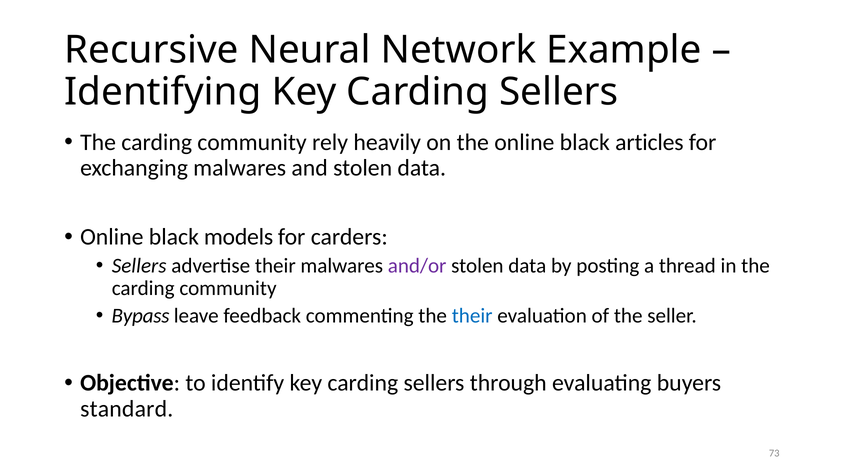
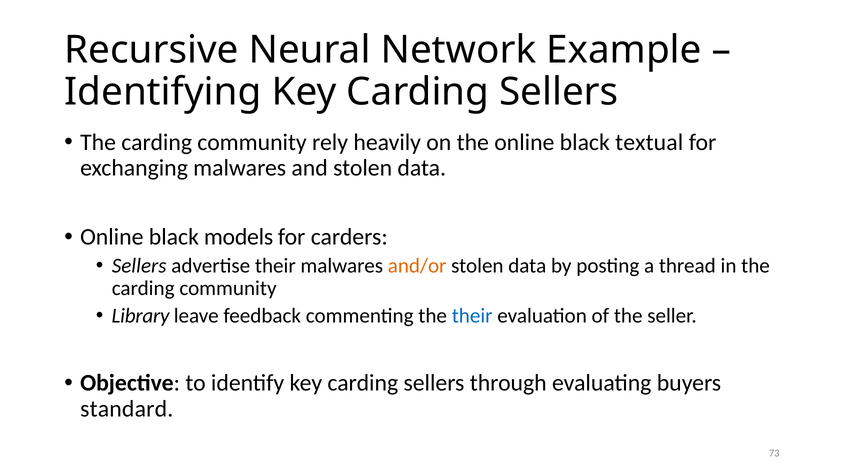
articles: articles -> textual
and/or colour: purple -> orange
Bypass: Bypass -> Library
